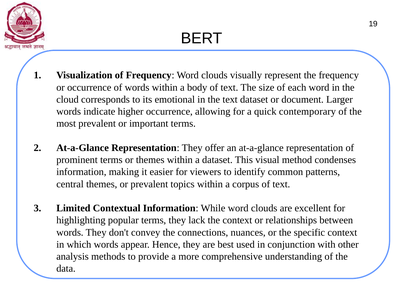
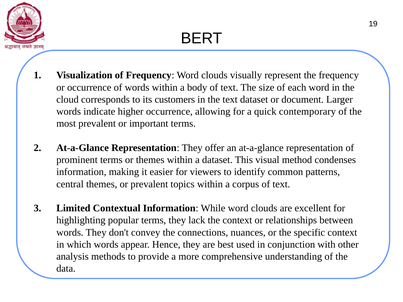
emotional: emotional -> customers
